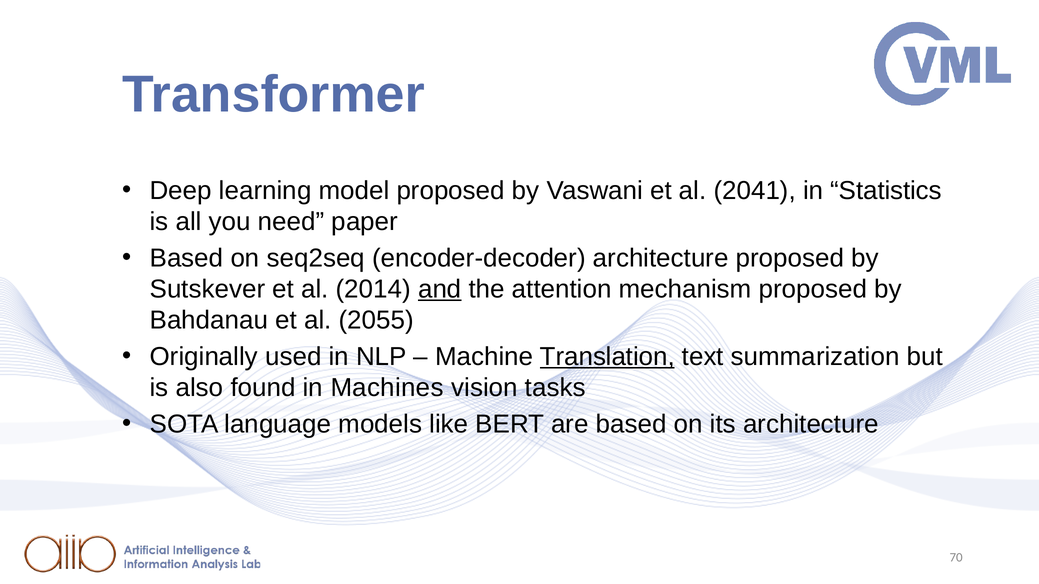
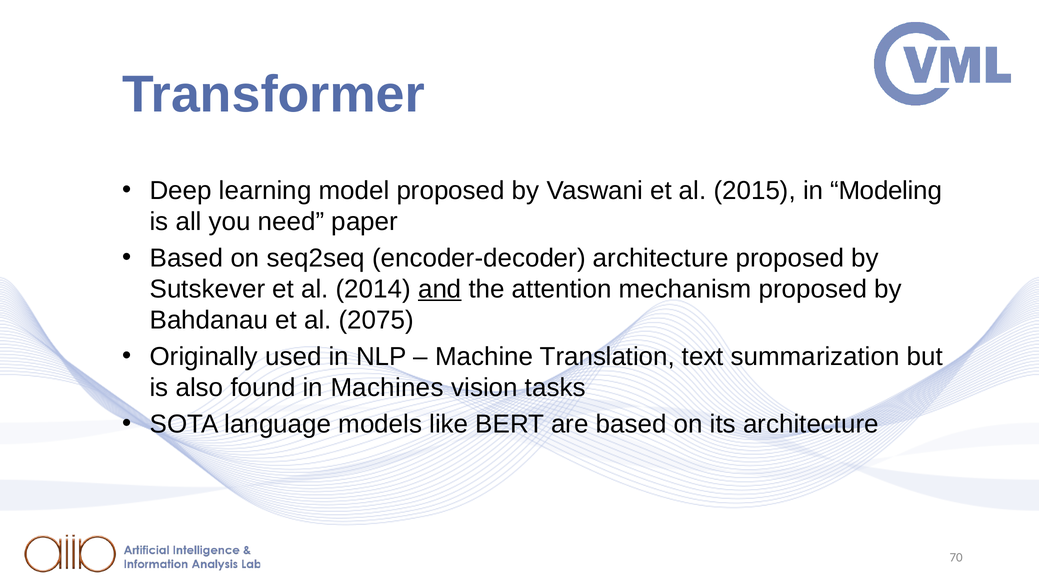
2041: 2041 -> 2015
Statistics: Statistics -> Modeling
2055: 2055 -> 2075
Translation underline: present -> none
